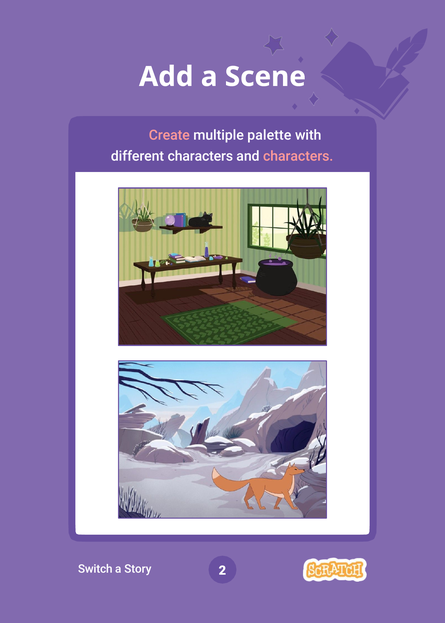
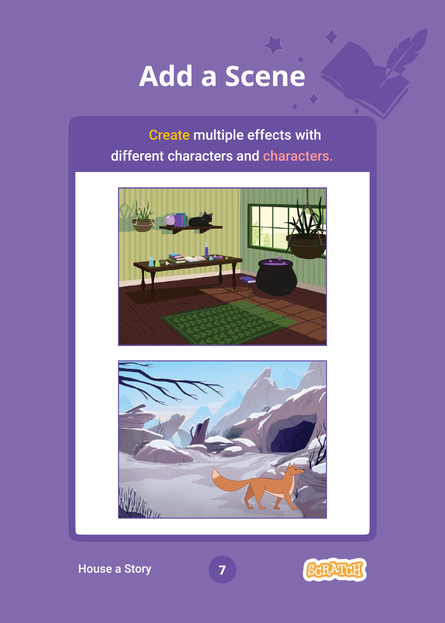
Create colour: pink -> yellow
palette: palette -> effects
Switch: Switch -> House
2: 2 -> 7
